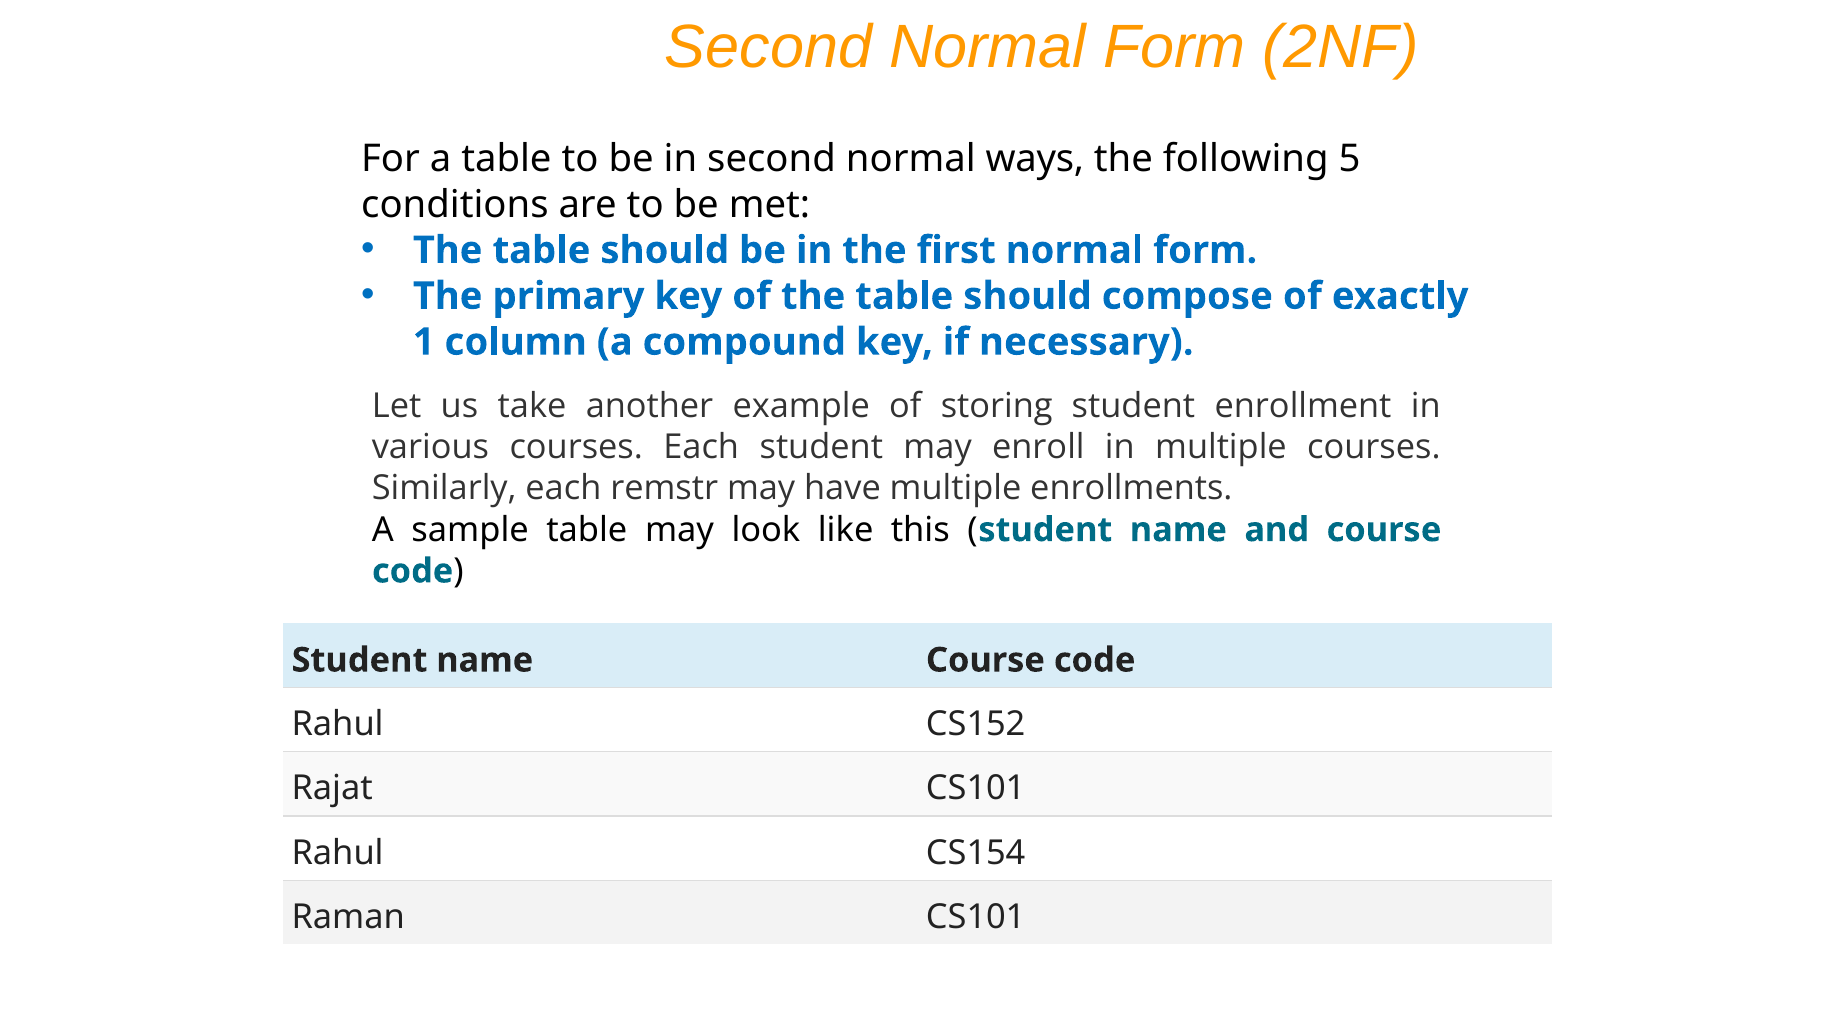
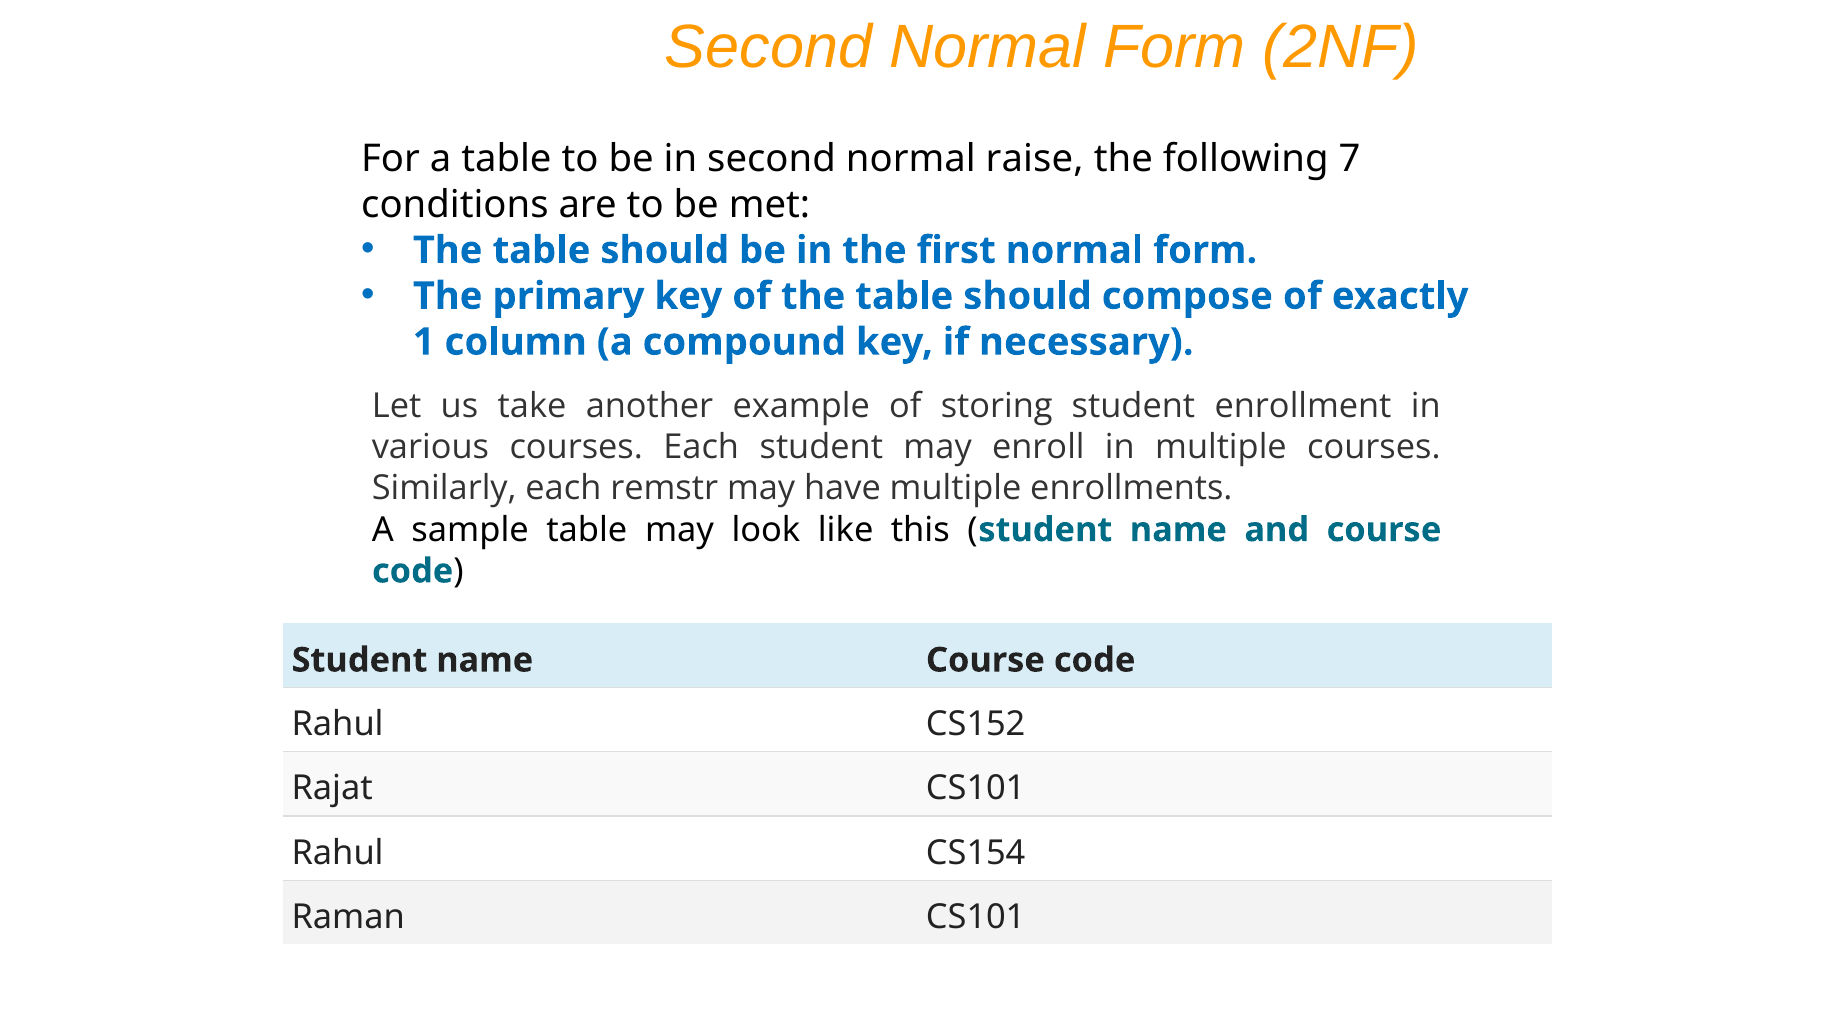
ways: ways -> raise
5: 5 -> 7
